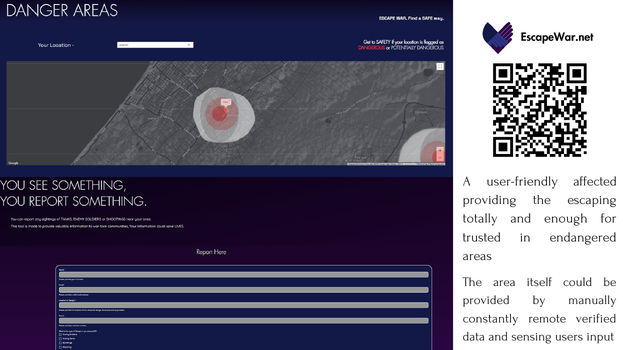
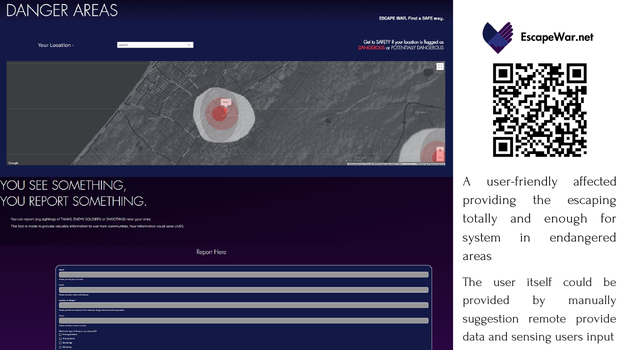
trusted: trusted -> system
area: area -> user
constantly: constantly -> suggestion
verified: verified -> provide
